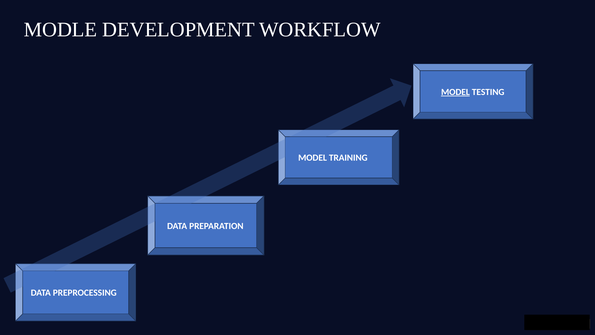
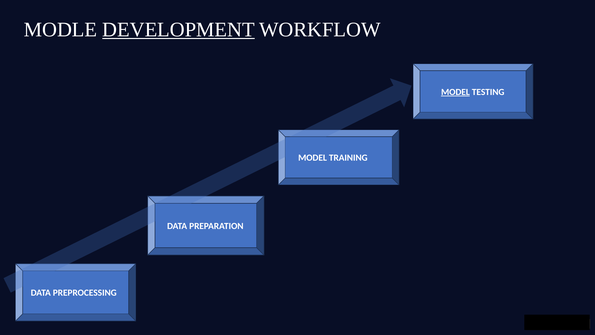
DEVELOPMENT underline: none -> present
